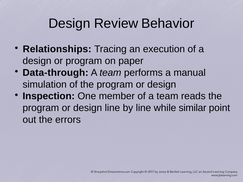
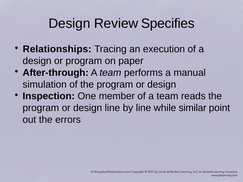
Behavior: Behavior -> Specifies
Data-through: Data-through -> After-through
